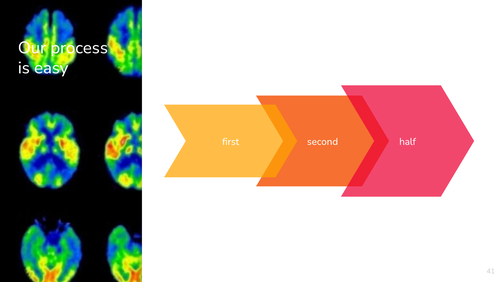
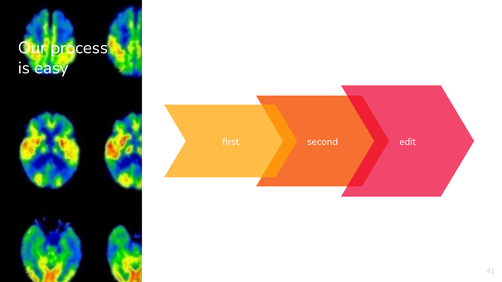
half: half -> edit
